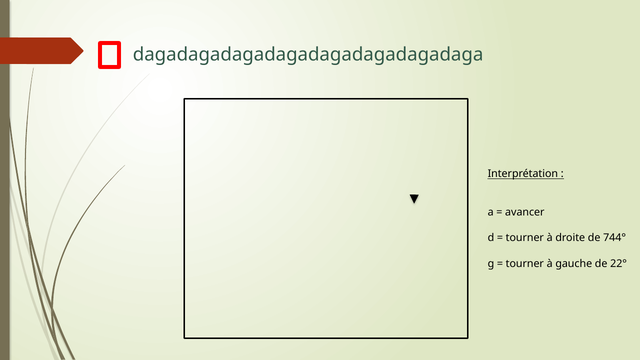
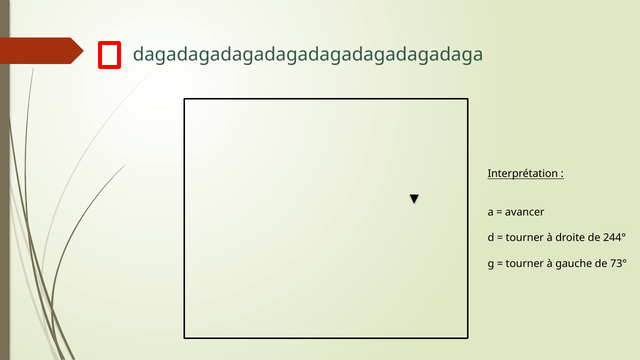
744°: 744° -> 244°
22°: 22° -> 73°
